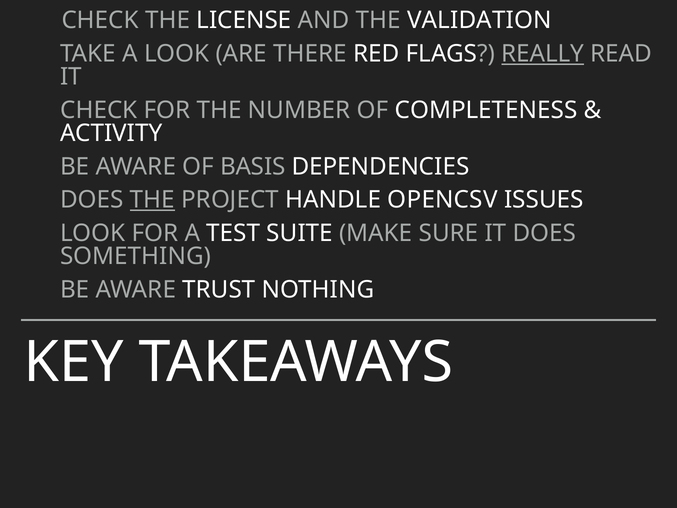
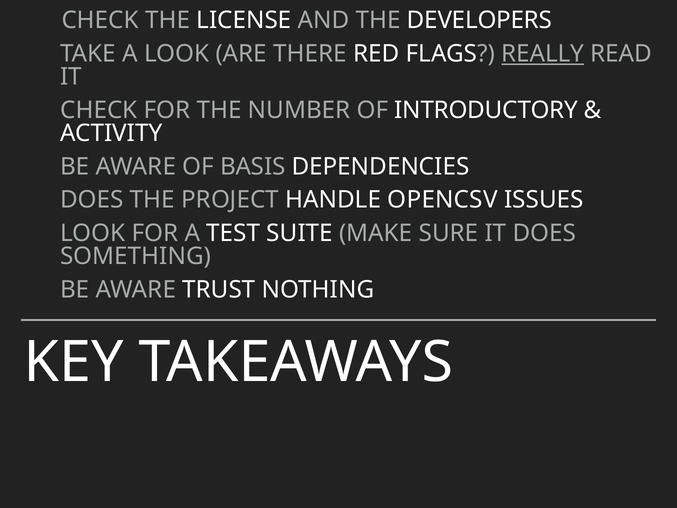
VALIDATION: VALIDATION -> DEVELOPERS
COMPLETENESS: COMPLETENESS -> INTRODUCTORY
THE at (152, 200) underline: present -> none
